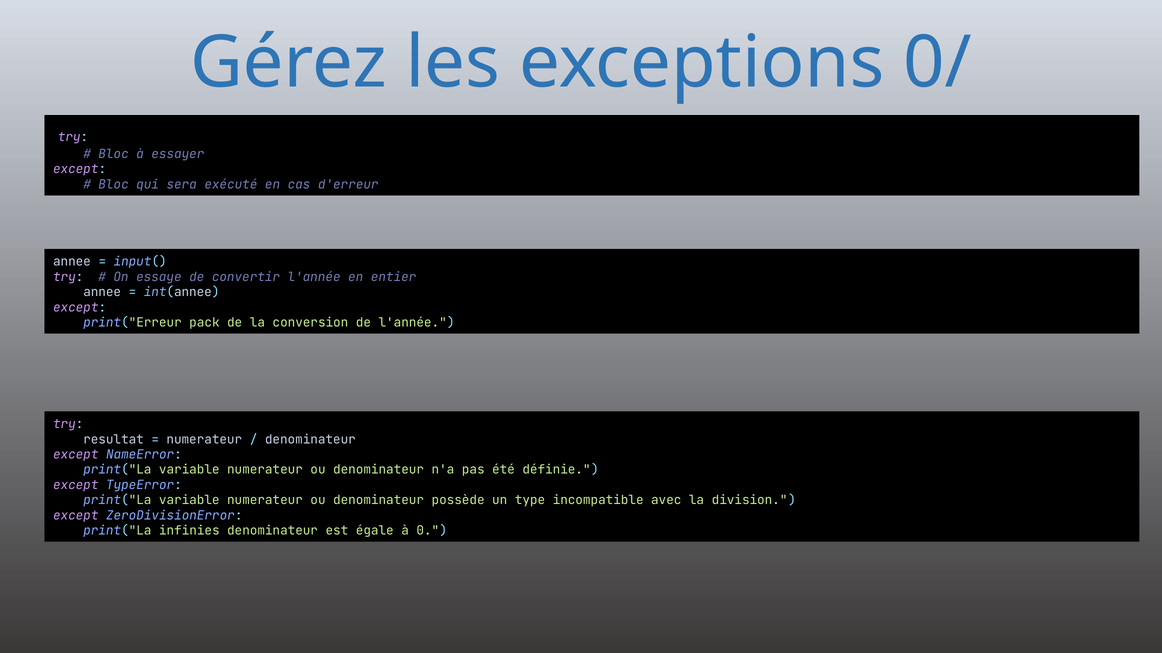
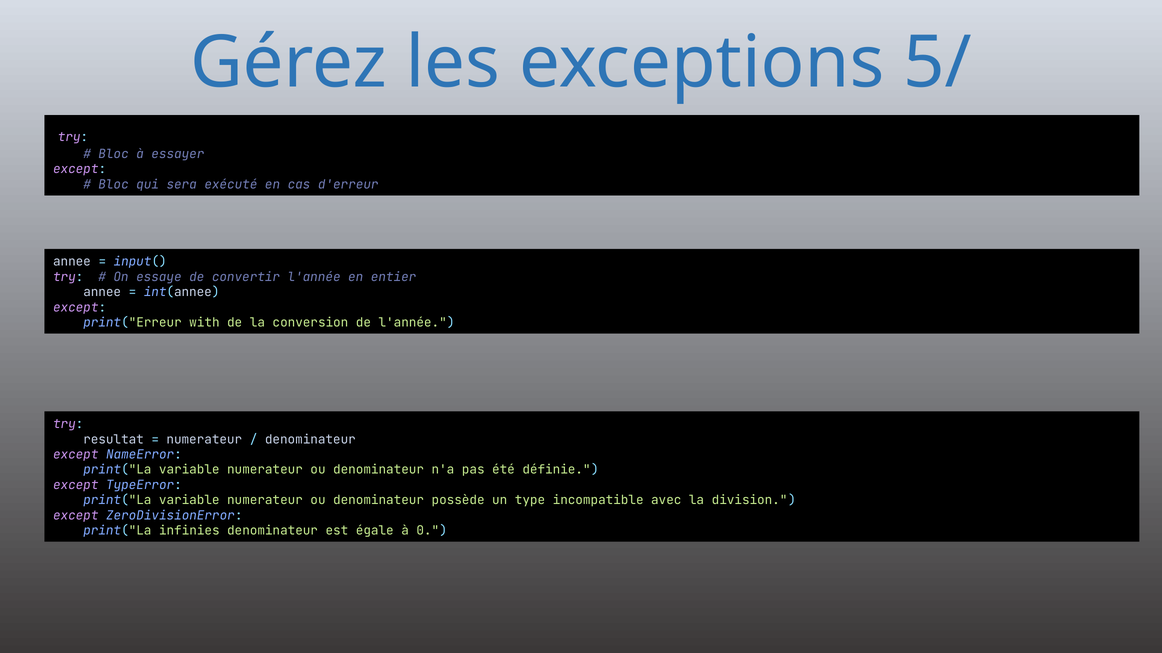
0/: 0/ -> 5/
pack: pack -> with
